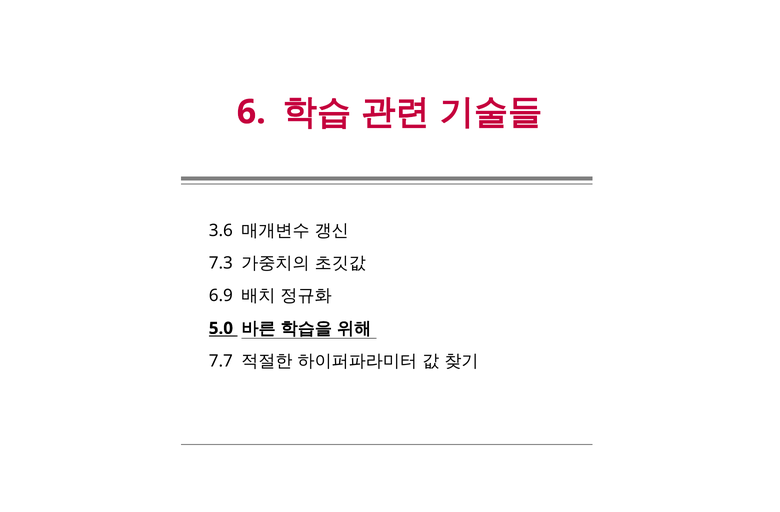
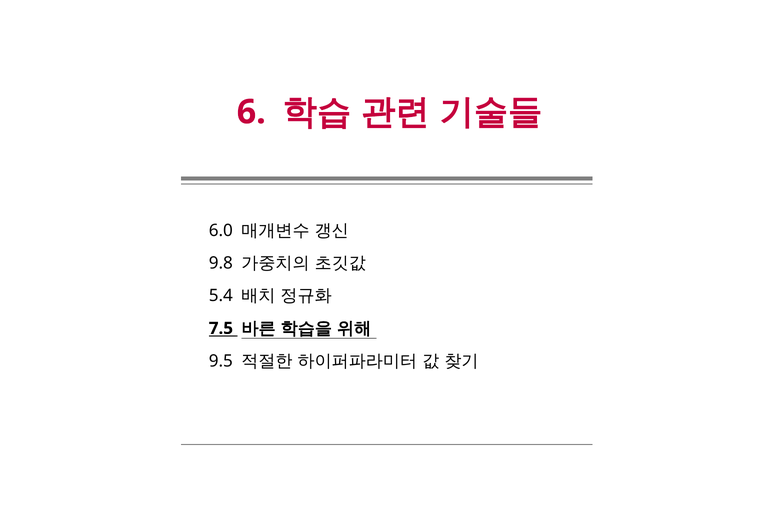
3.6: 3.6 -> 6.0
7.3: 7.3 -> 9.8
6.9: 6.9 -> 5.4
5.0: 5.0 -> 7.5
7.7: 7.7 -> 9.5
